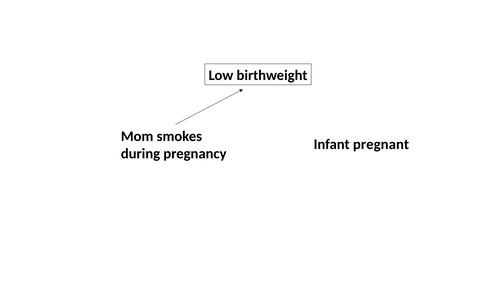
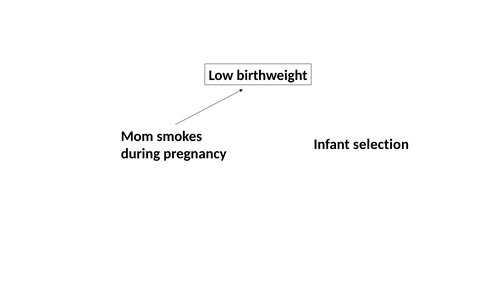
pregnant: pregnant -> selection
